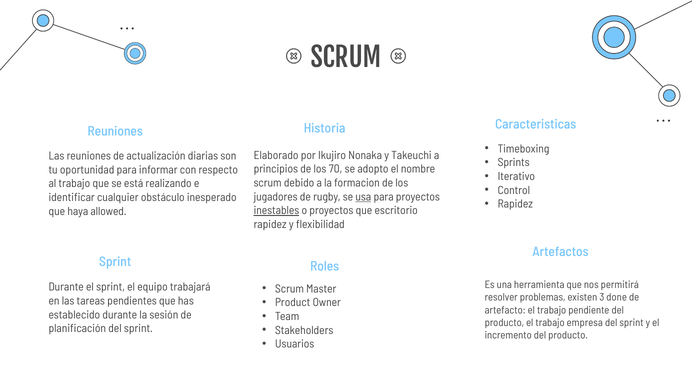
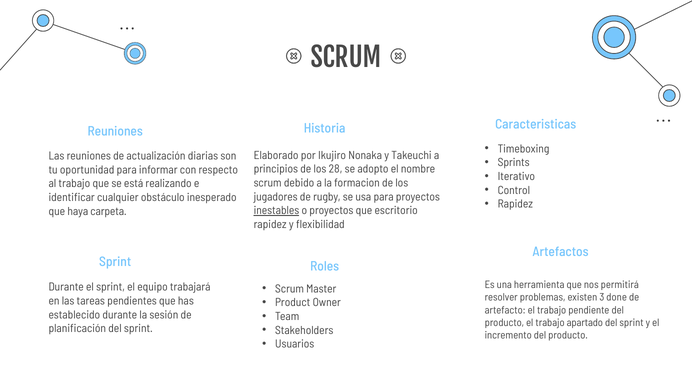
70: 70 -> 28
usa underline: present -> none
allowed: allowed -> carpeta
empresa: empresa -> apartado
